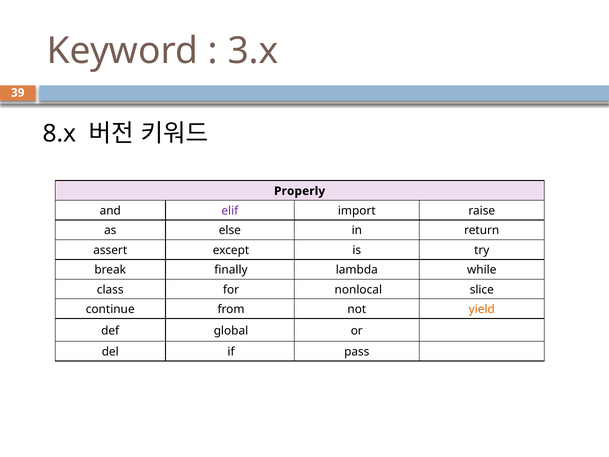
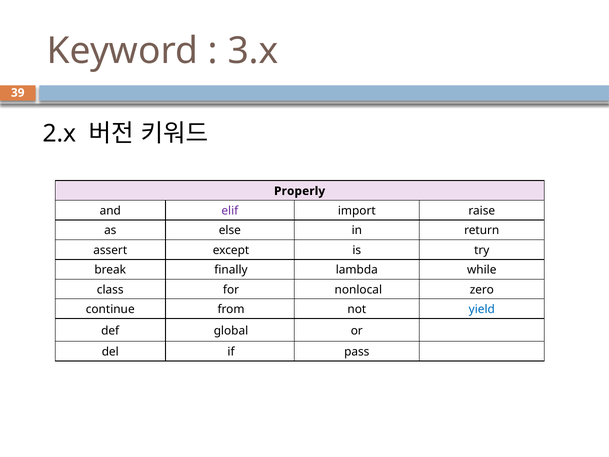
8.x: 8.x -> 2.x
slice: slice -> zero
yield colour: orange -> blue
